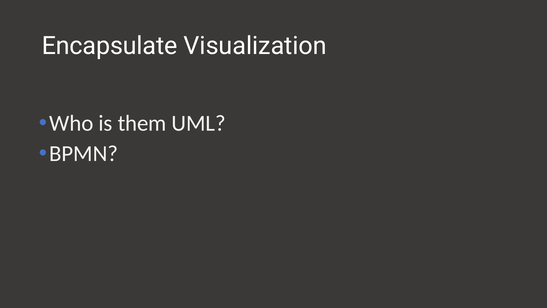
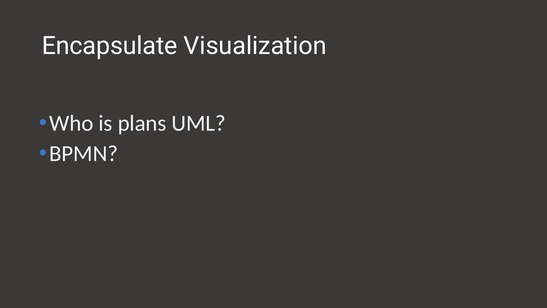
them: them -> plans
